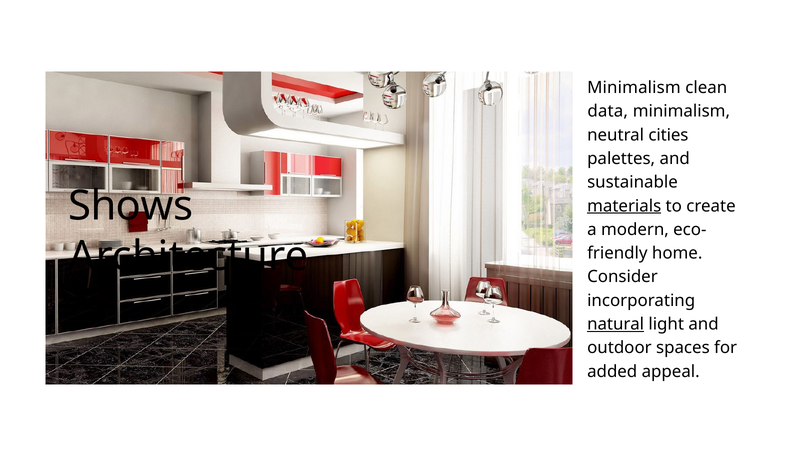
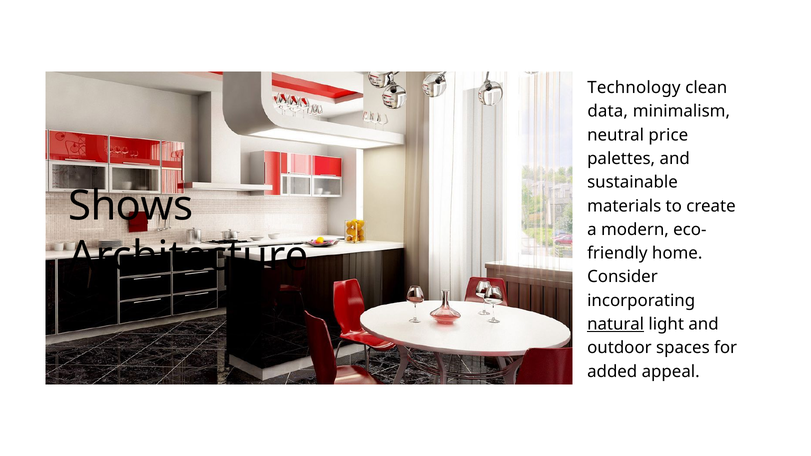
Minimalism at (634, 88): Minimalism -> Technology
cities: cities -> price
materials underline: present -> none
